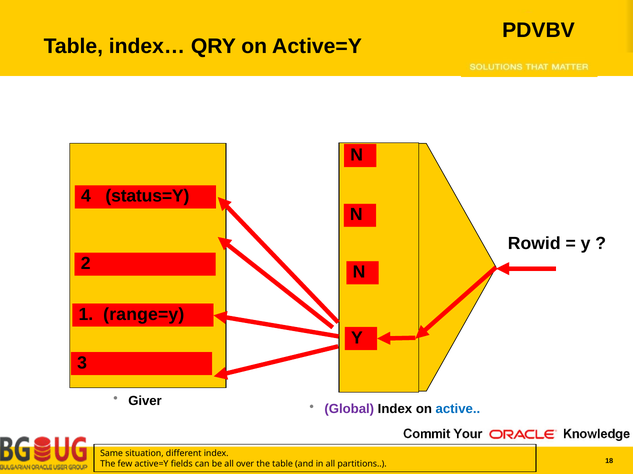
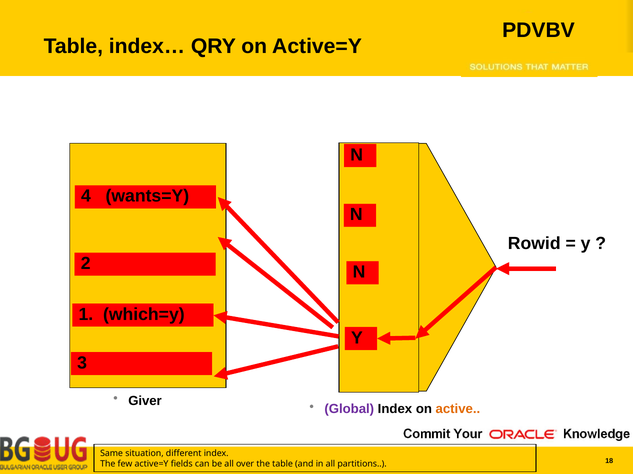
status=Y: status=Y -> wants=Y
range=y: range=y -> which=y
active colour: blue -> orange
